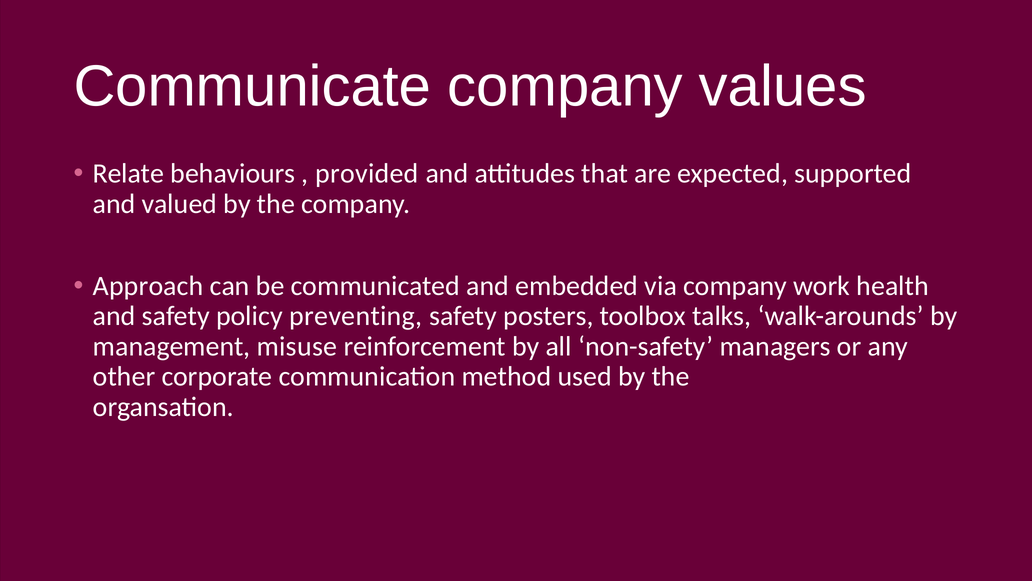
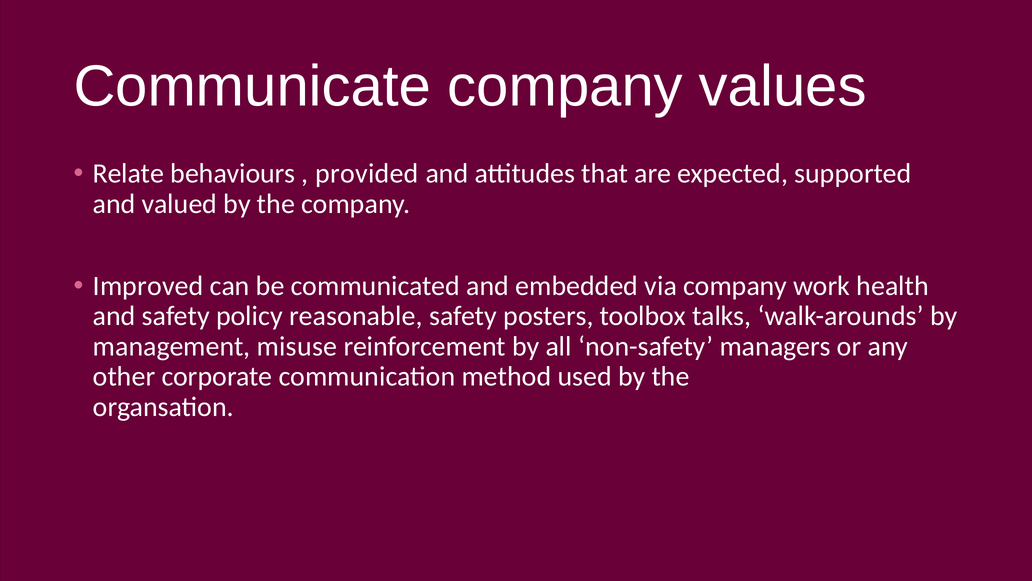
Approach: Approach -> Improved
preventing: preventing -> reasonable
